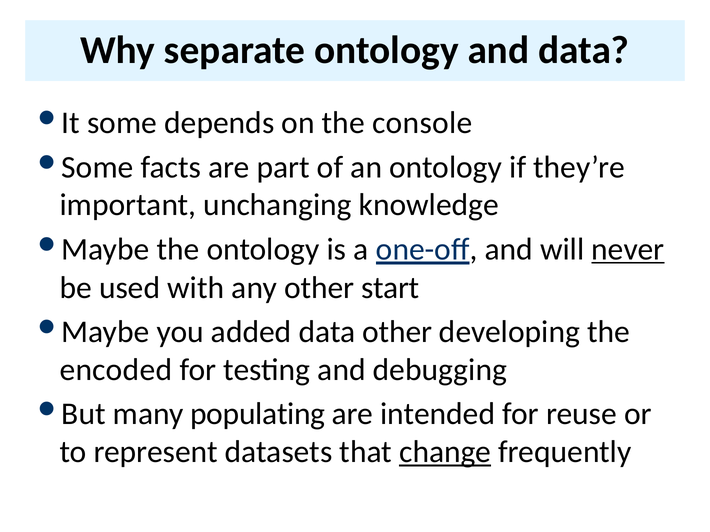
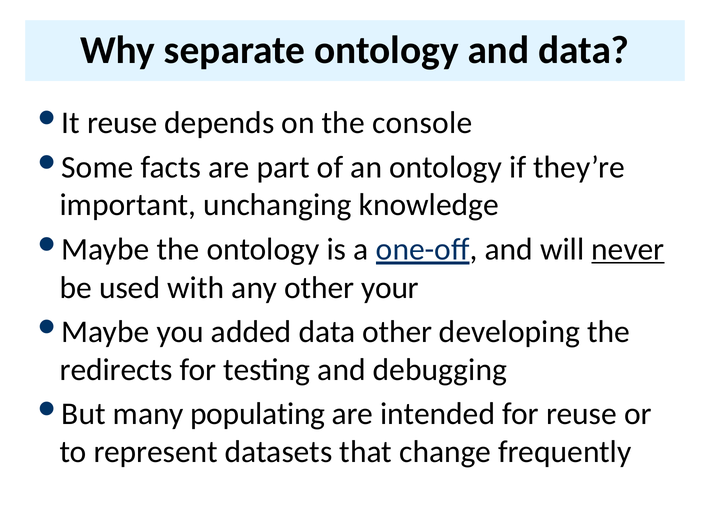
some at (122, 123): some -> reuse
start: start -> your
encoded: encoded -> redirects
change underline: present -> none
